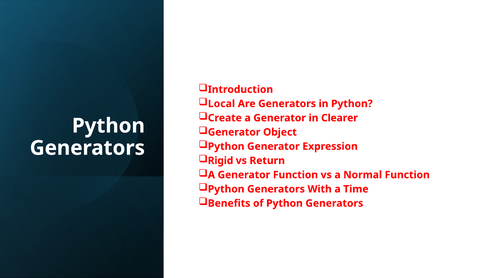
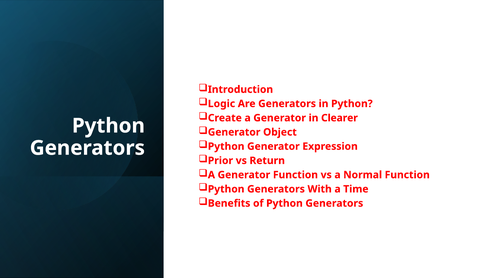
Local: Local -> Logic
Rigid: Rigid -> Prior
